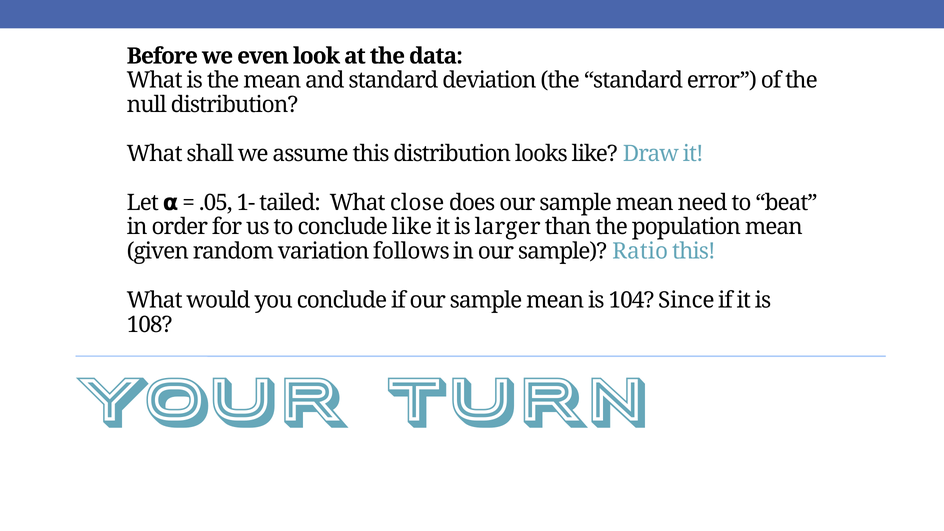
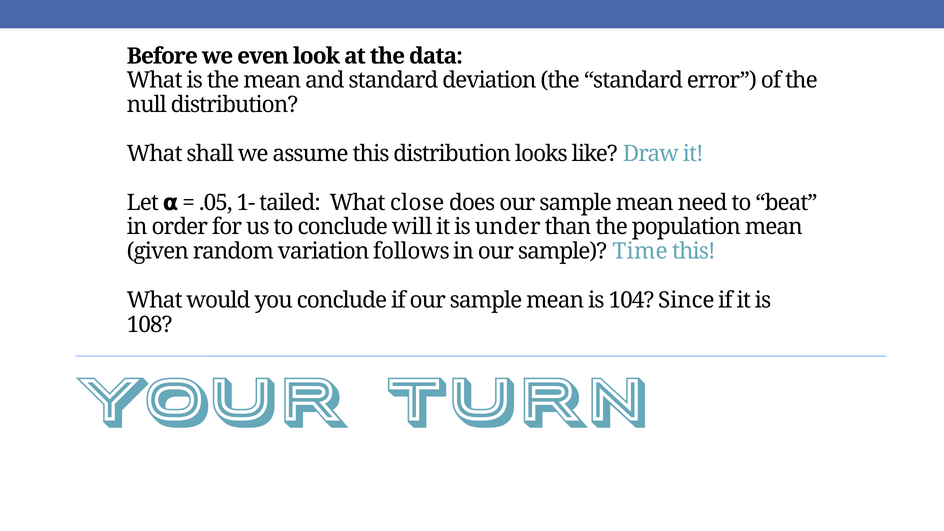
conclude like: like -> will
larger: larger -> under
Ratio: Ratio -> Time
